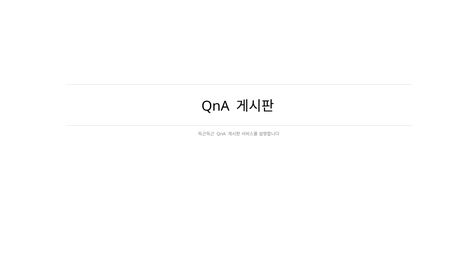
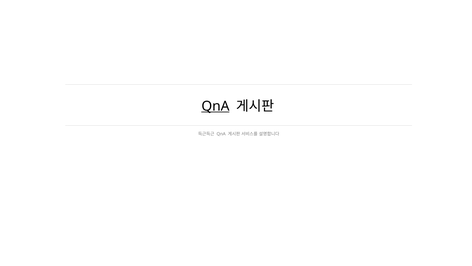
QnA at (215, 106) underline: none -> present
